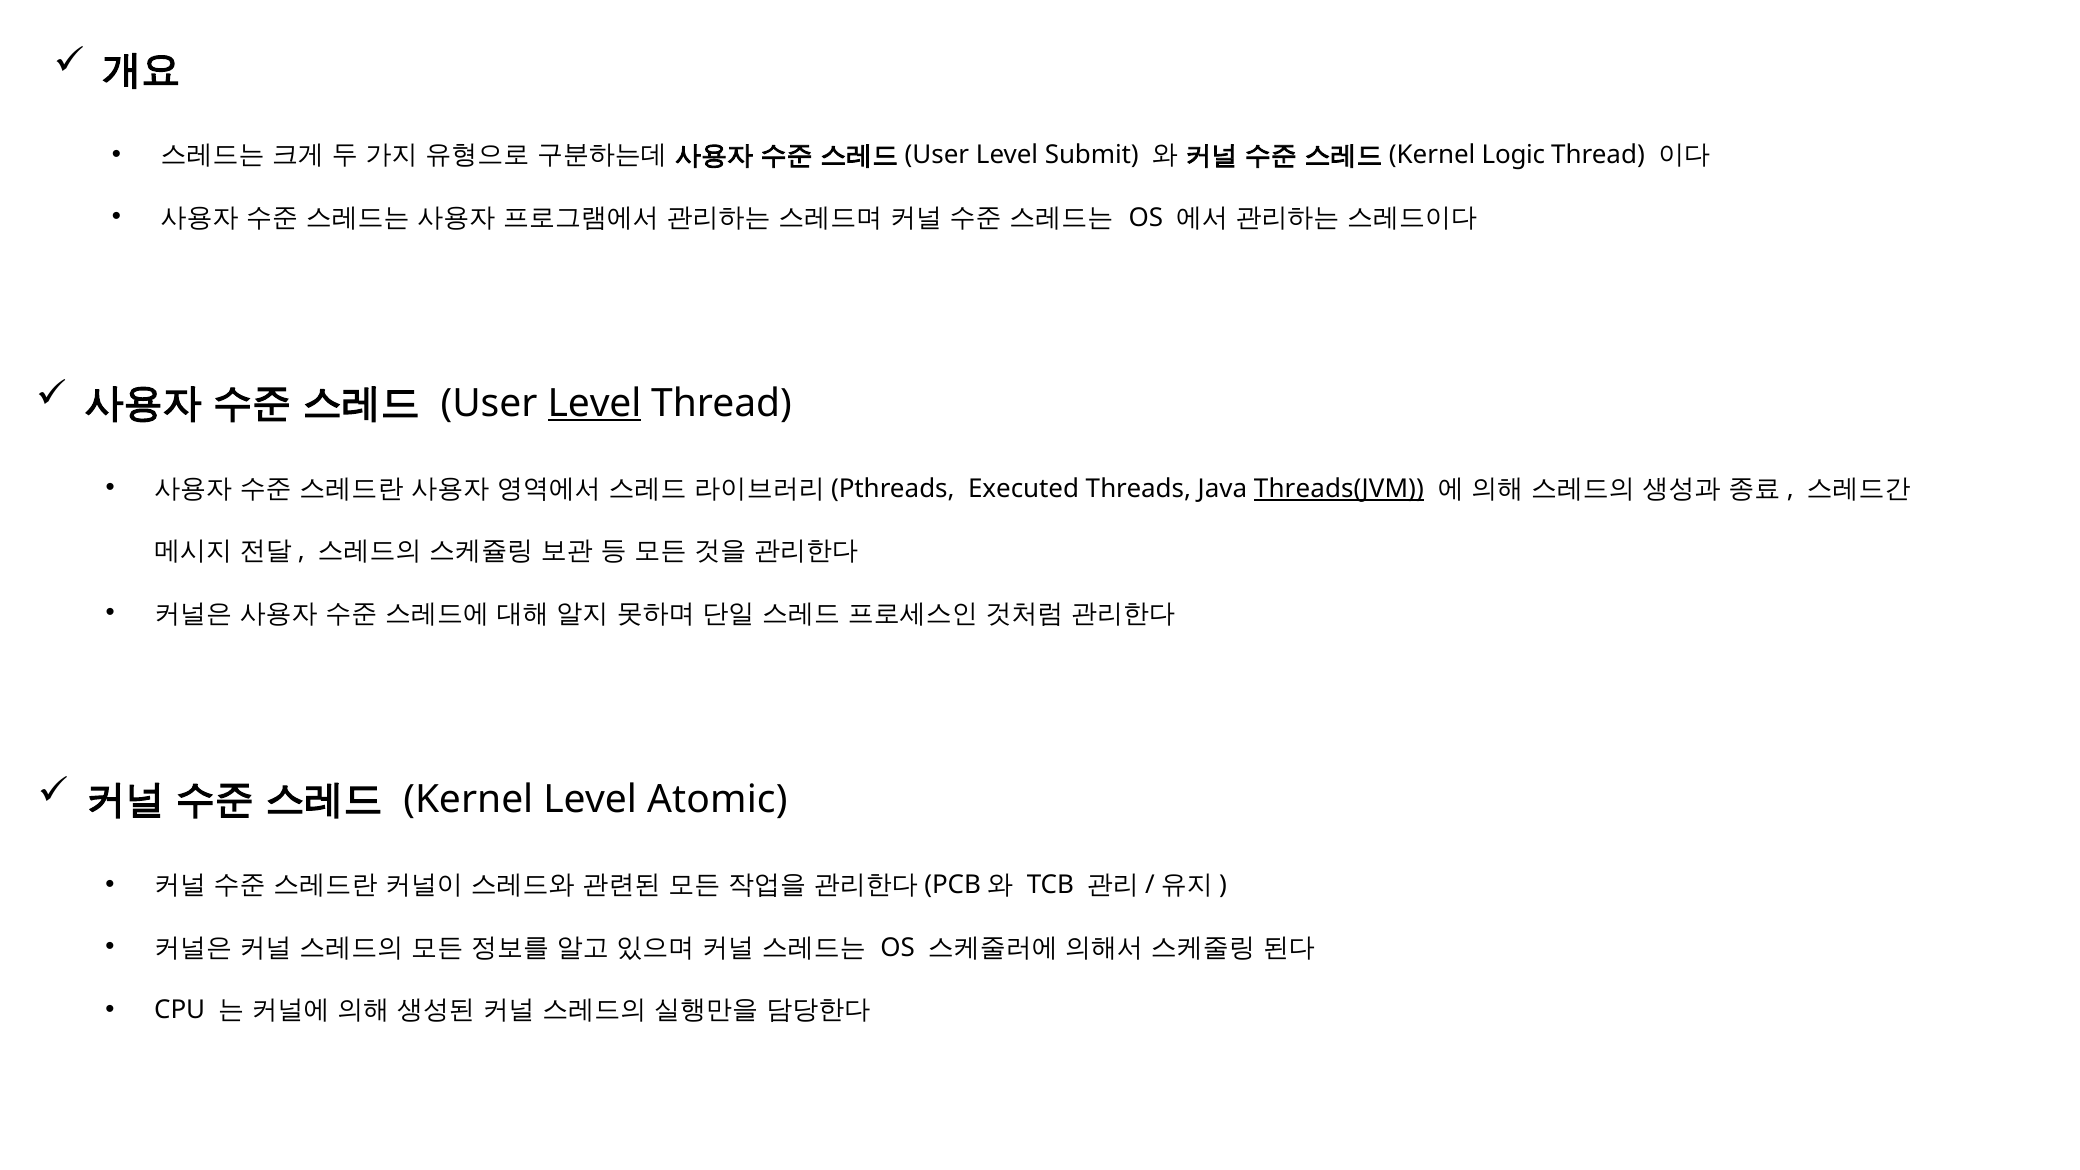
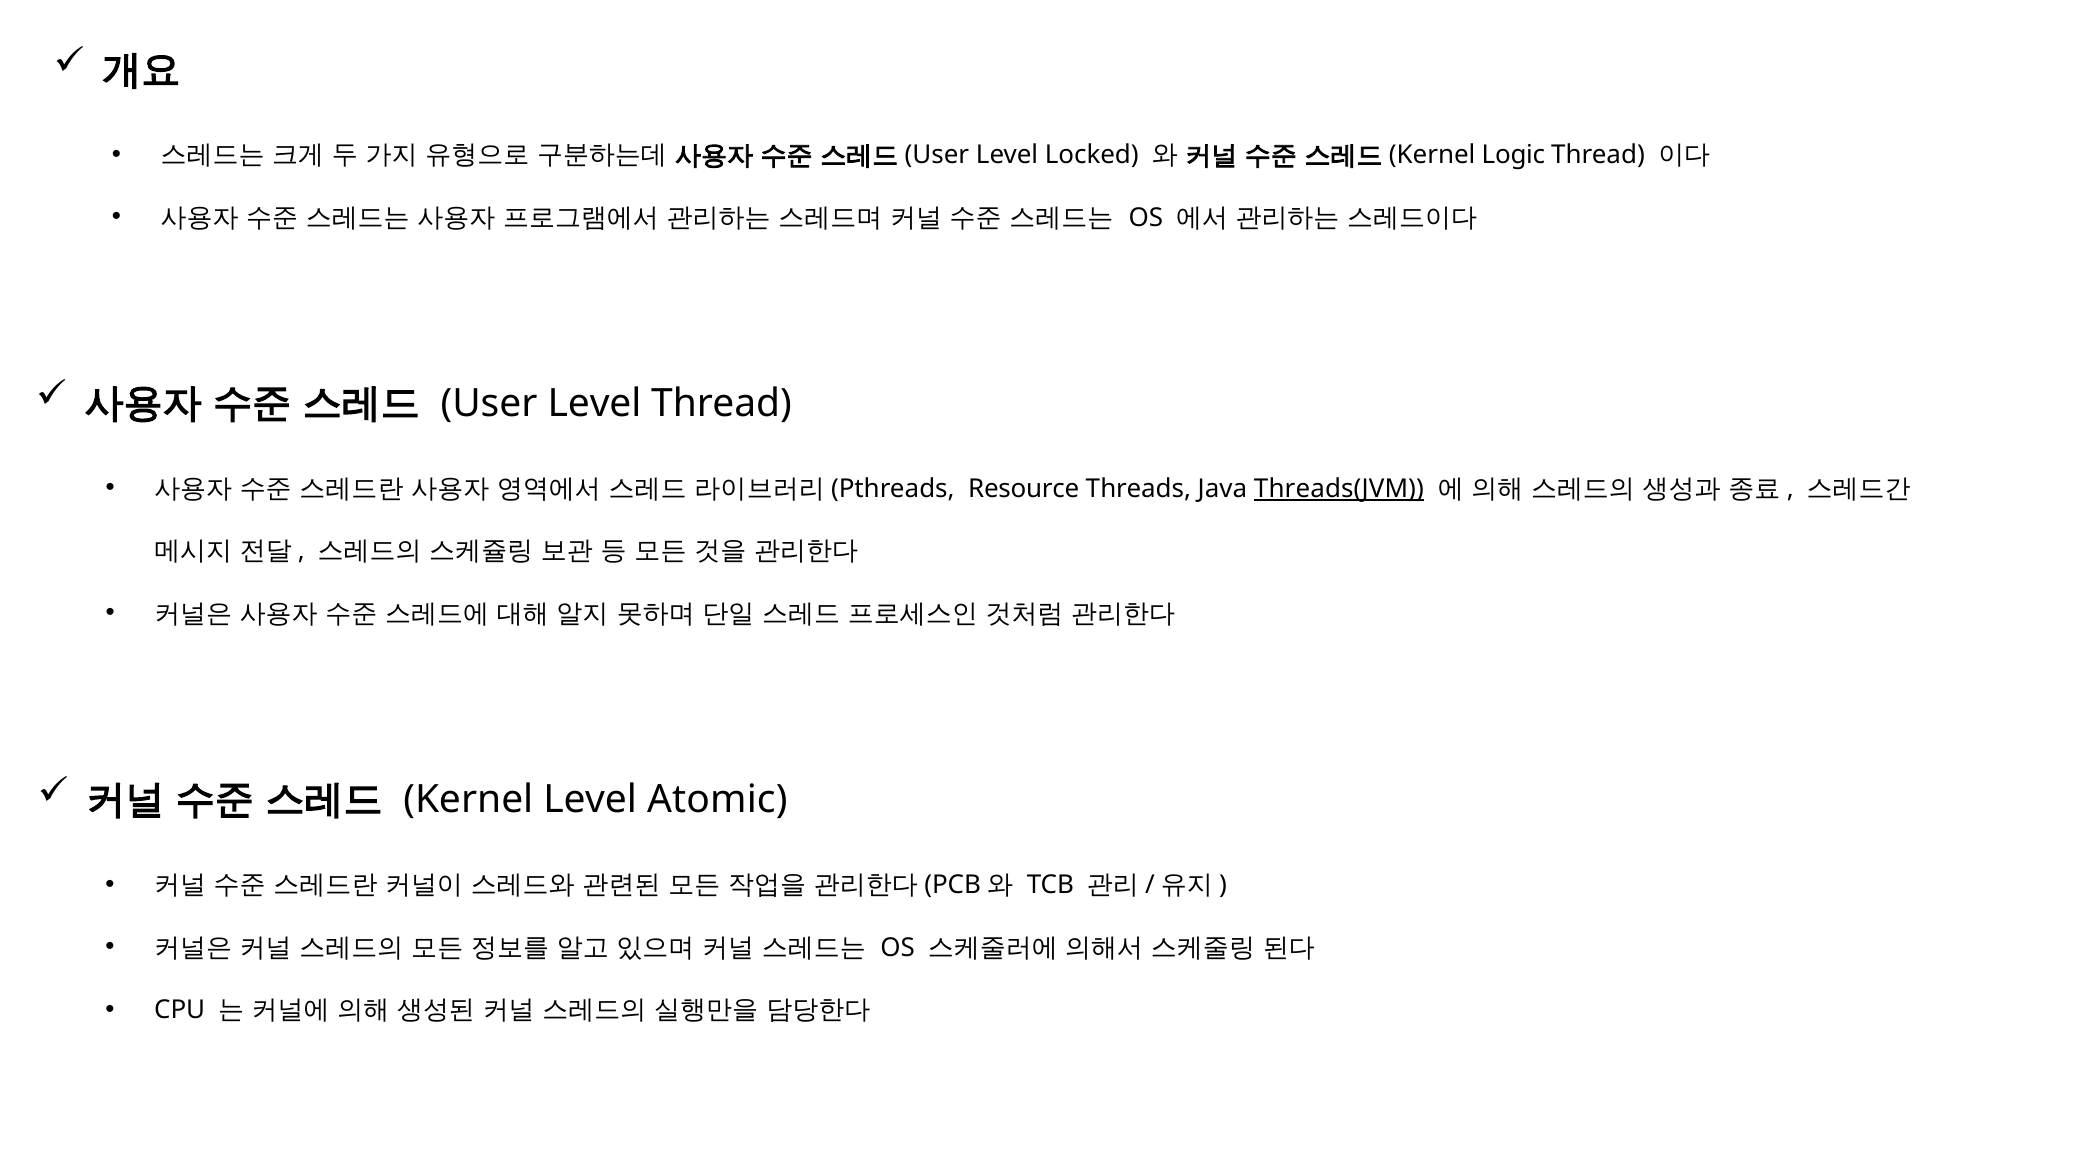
Submit: Submit -> Locked
Level at (595, 403) underline: present -> none
Executed: Executed -> Resource
